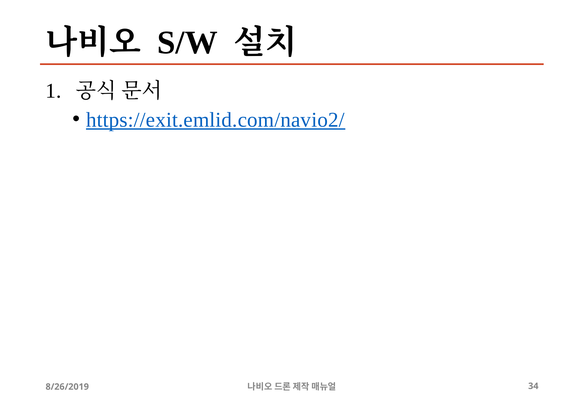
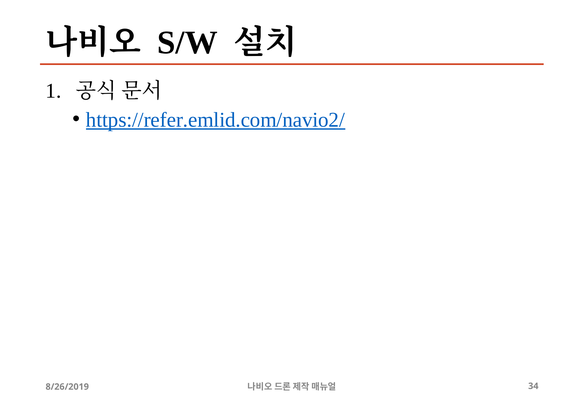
https://exit.emlid.com/navio2/: https://exit.emlid.com/navio2/ -> https://refer.emlid.com/navio2/
